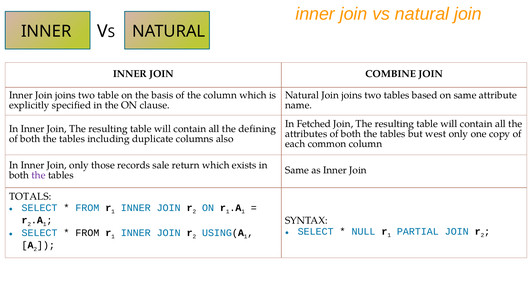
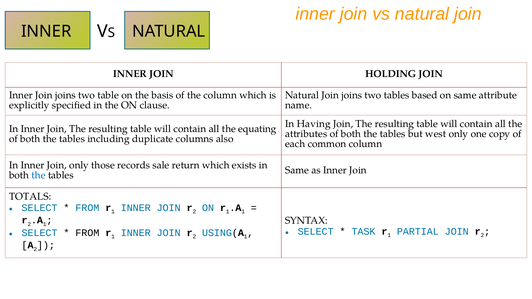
COMBINE: COMBINE -> HOLDING
Fetched: Fetched -> Having
defining: defining -> equating
the at (39, 175) colour: purple -> blue
NULL: NULL -> TASK
